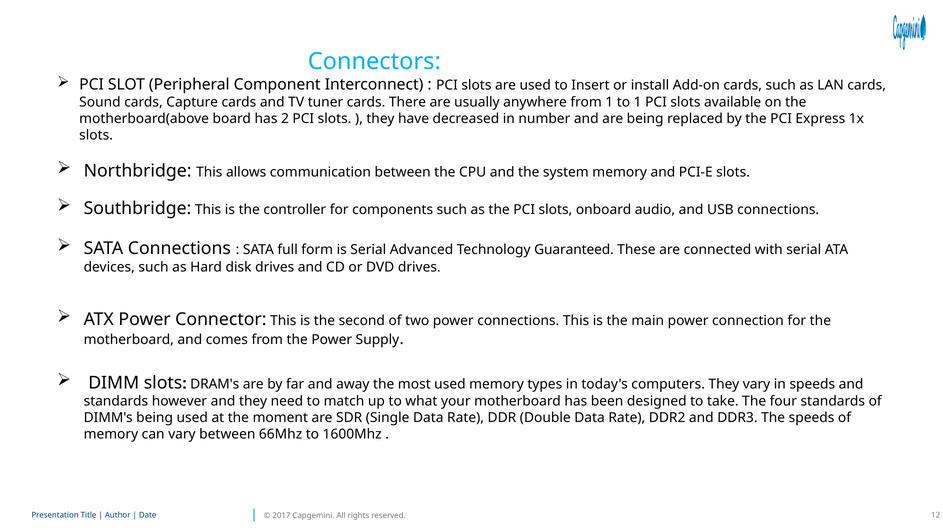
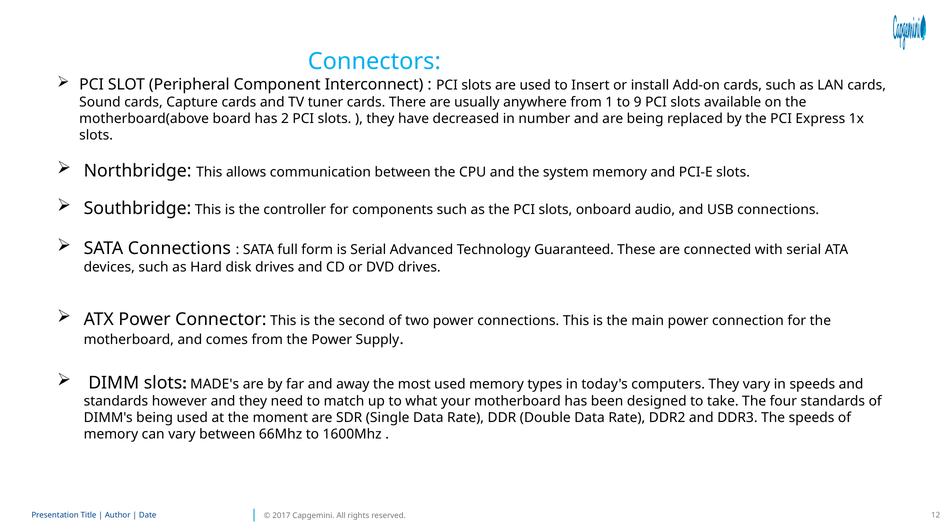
to 1: 1 -> 9
DRAM's: DRAM's -> MADE's
